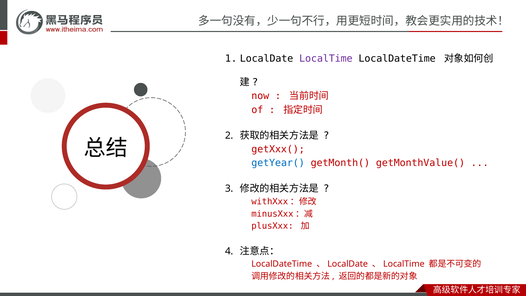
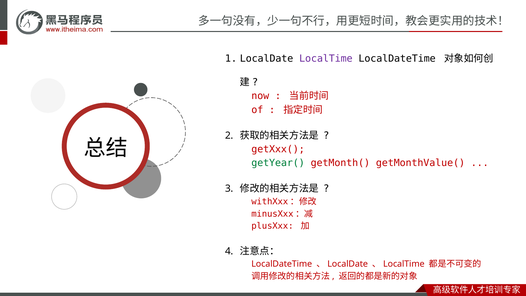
getYear( colour: blue -> green
